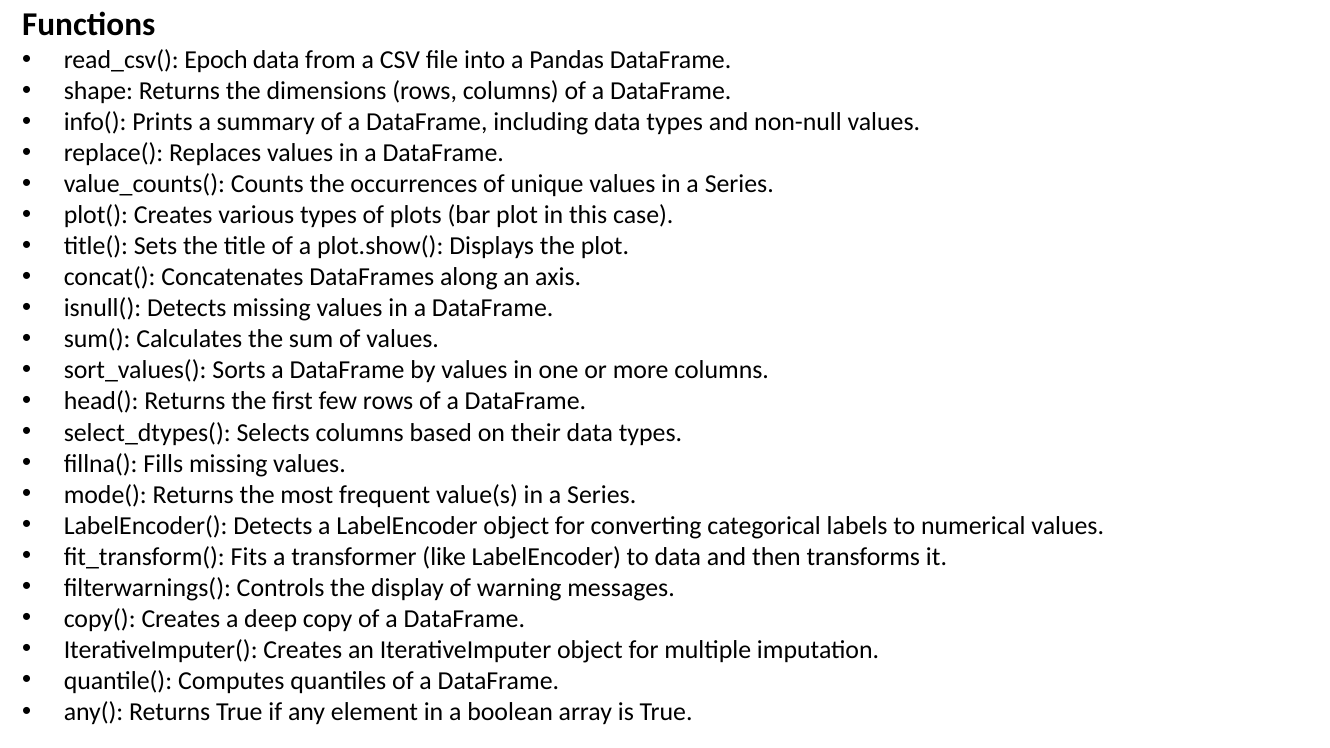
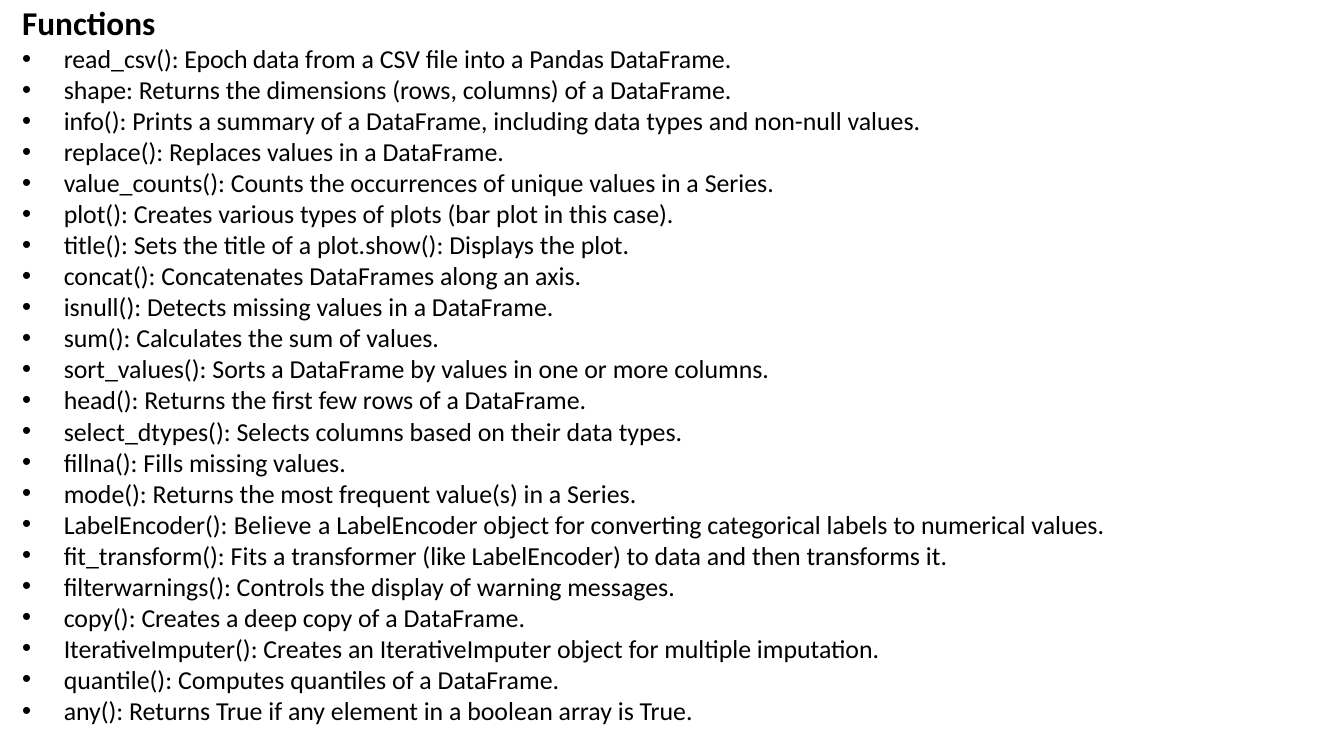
LabelEncoder( Detects: Detects -> Believe
